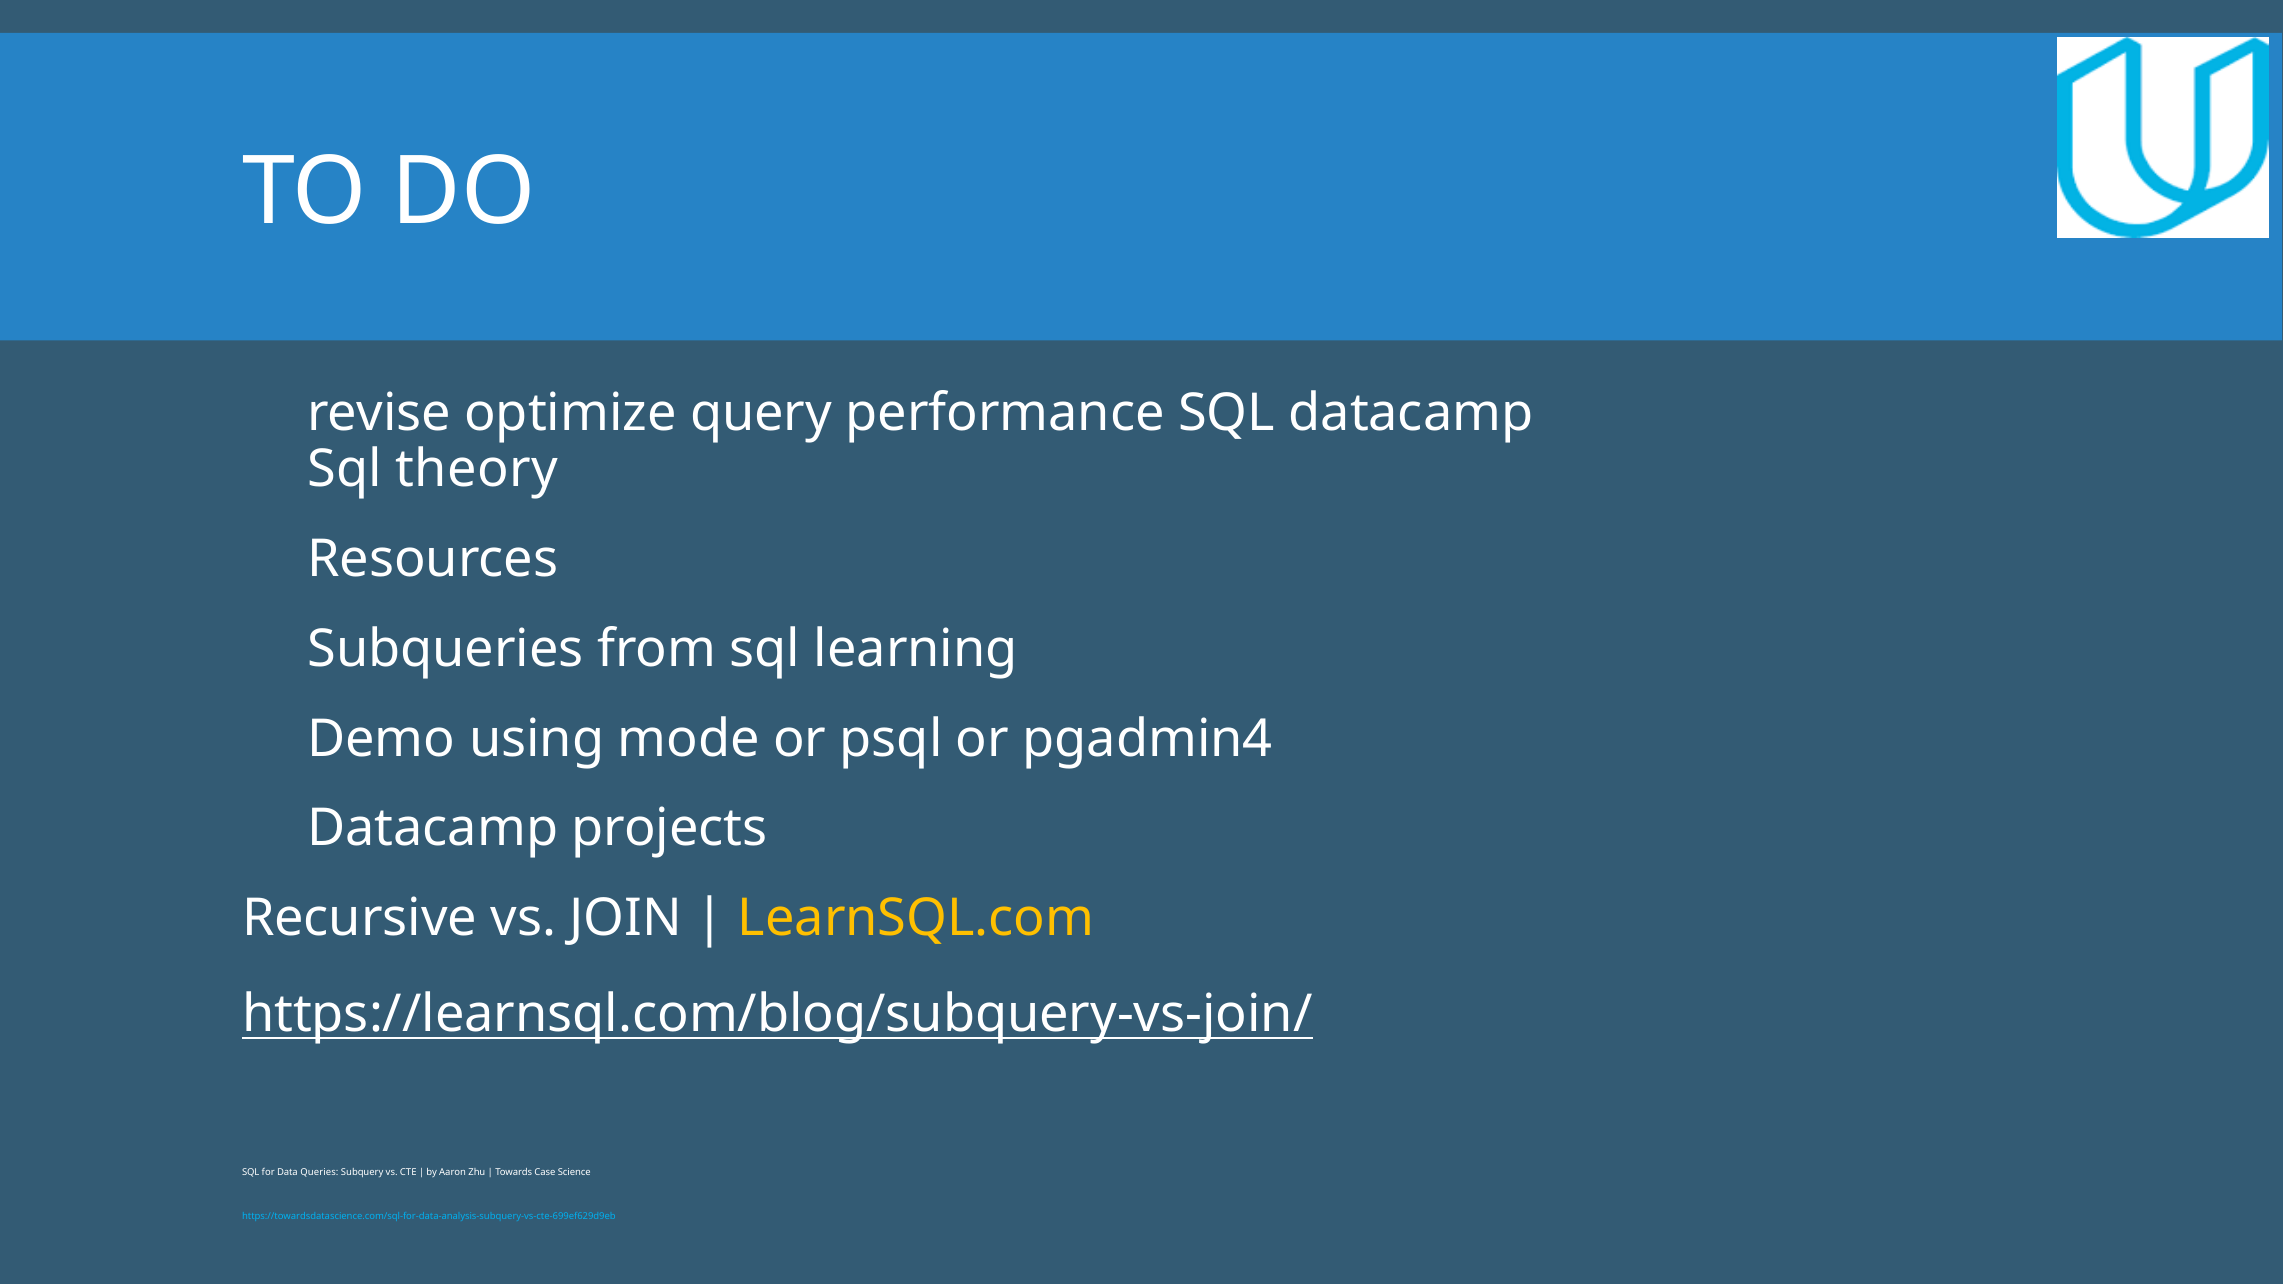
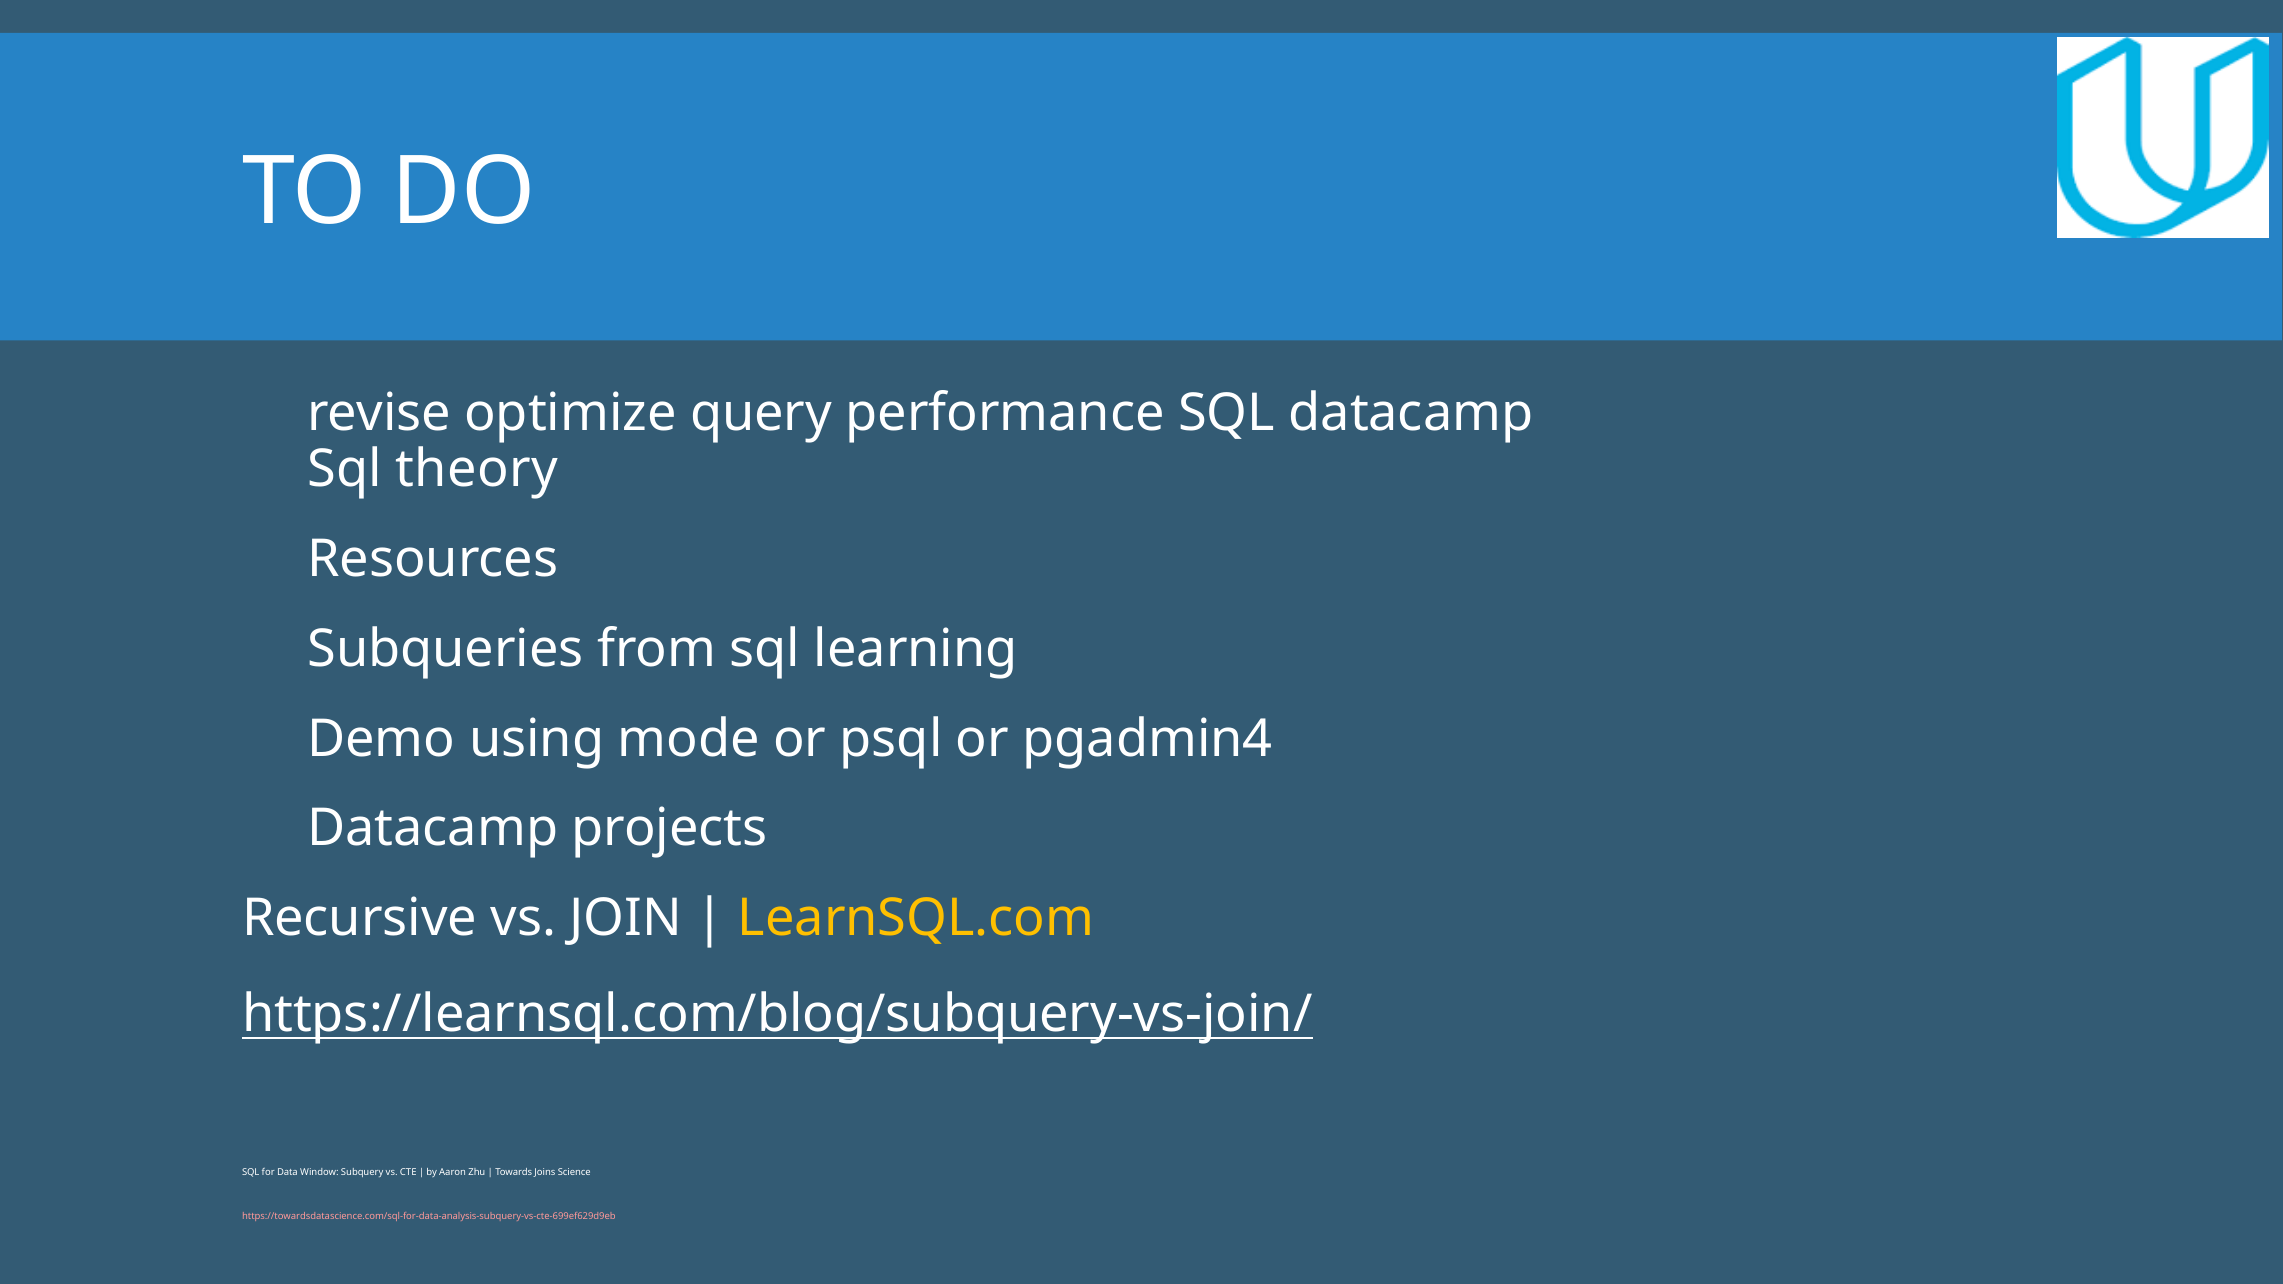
Data Queries: Queries -> Window
Case: Case -> Joins
https://towardsdatascience.com/sql-for-data-analysis-subquery-vs-cte-699ef629d9eb colour: light blue -> pink
